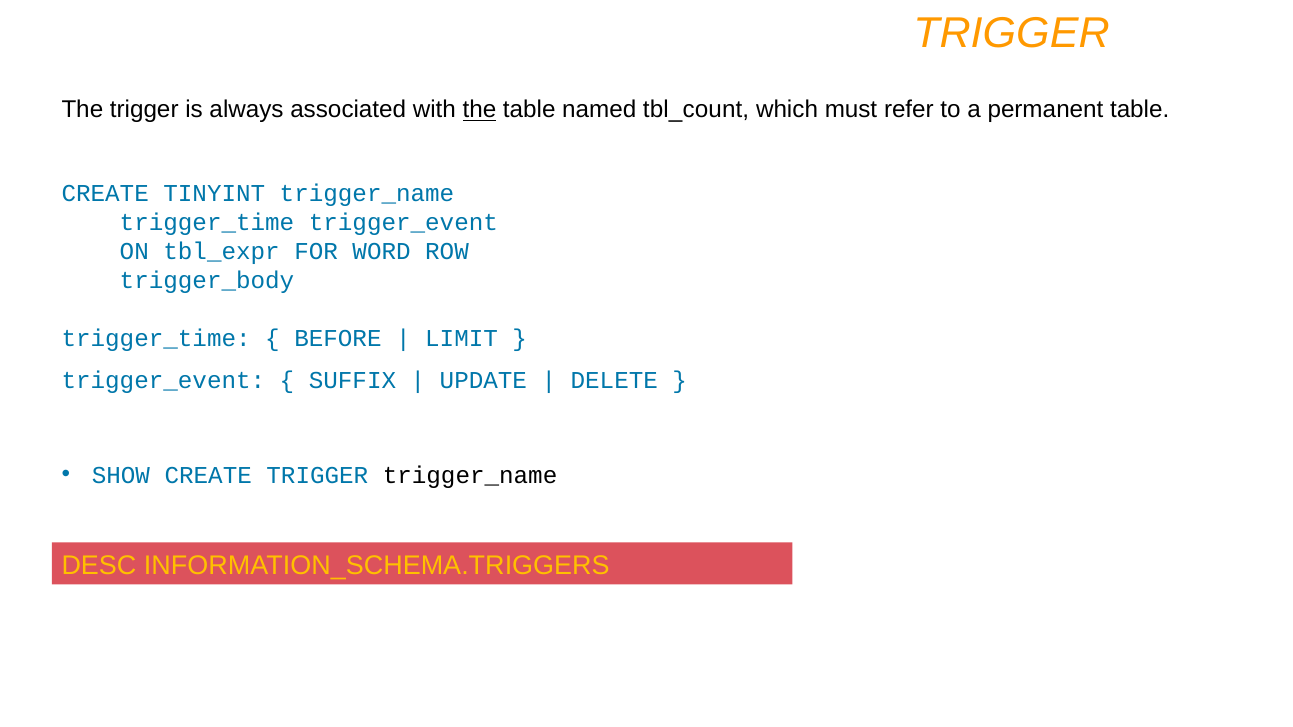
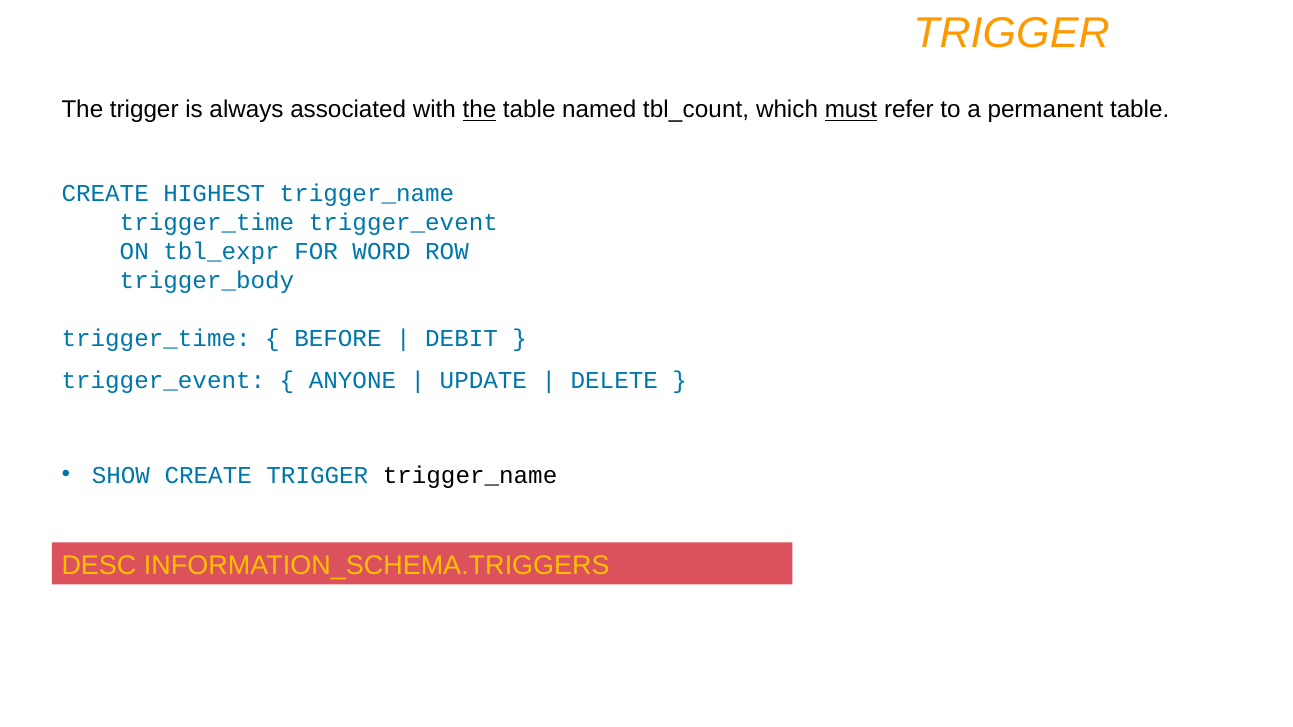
must underline: none -> present
TINYINT: TINYINT -> HIGHEST
LIMIT: LIMIT -> DEBIT
SUFFIX: SUFFIX -> ANYONE
